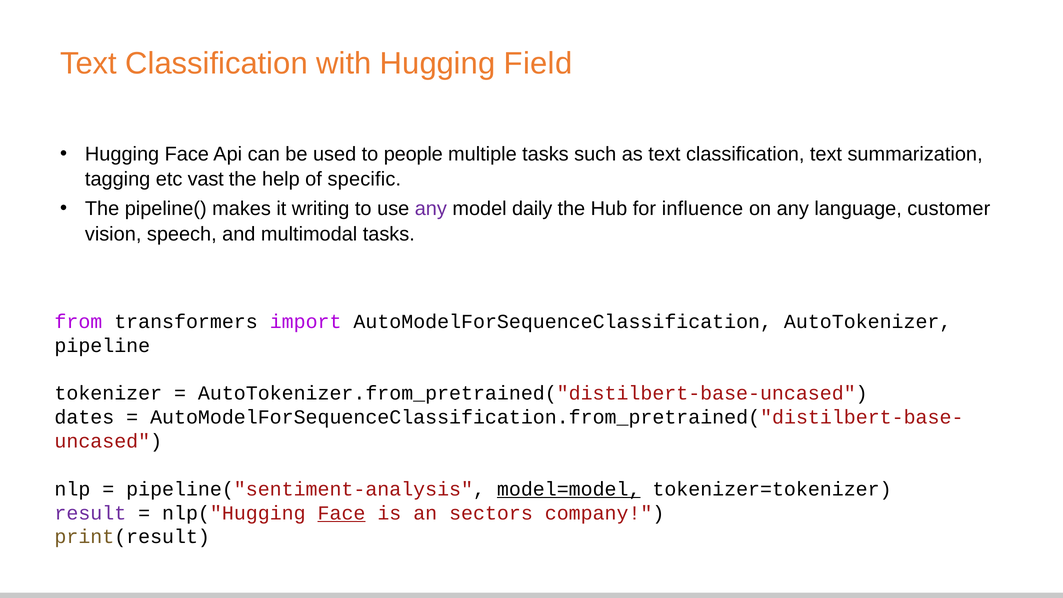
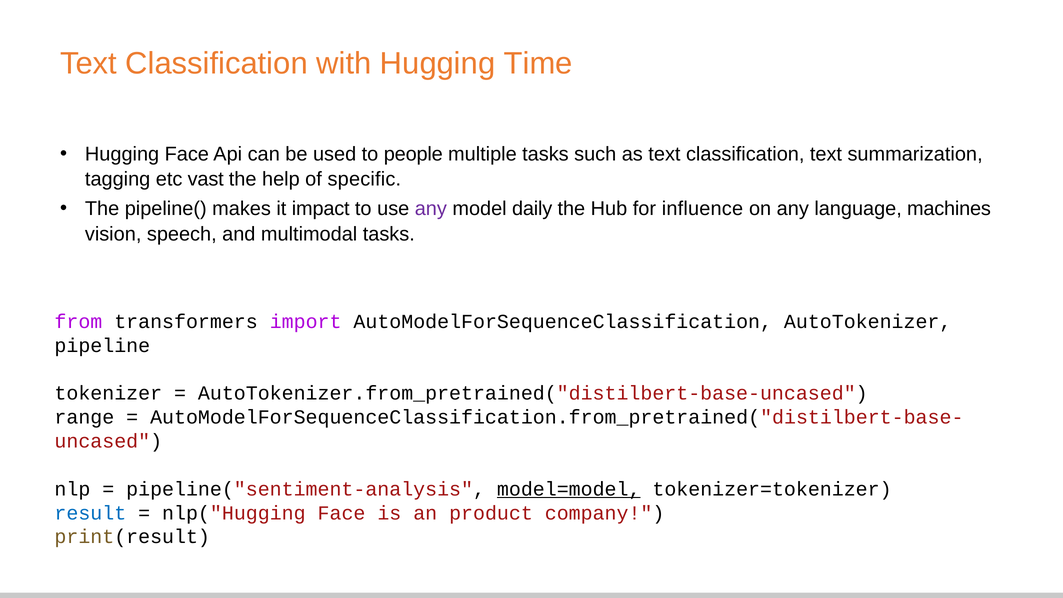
Field: Field -> Time
writing: writing -> impact
customer: customer -> machines
dates: dates -> range
result colour: purple -> blue
Face at (342, 513) underline: present -> none
sectors: sectors -> product
